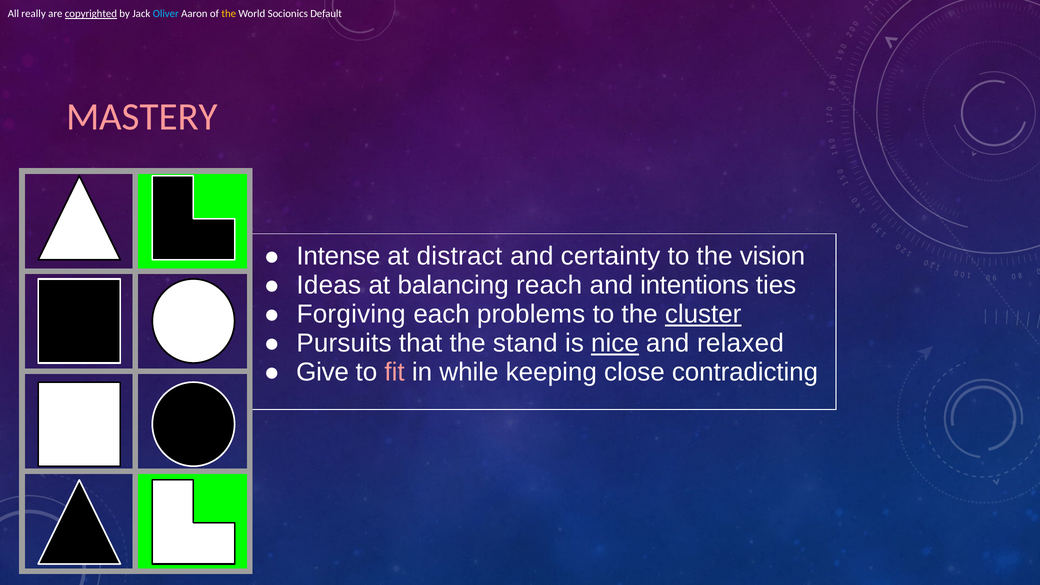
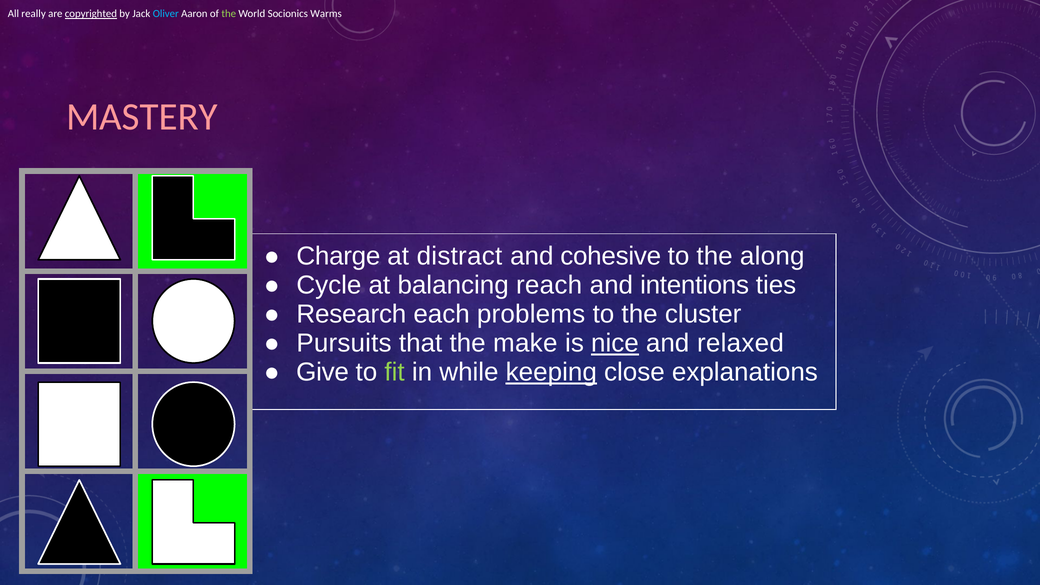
the at (229, 14) colour: yellow -> light green
Default: Default -> Warms
Intense: Intense -> Charge
certainty: certainty -> cohesive
vision: vision -> along
Ideas: Ideas -> Cycle
Forgiving: Forgiving -> Research
cluster underline: present -> none
stand: stand -> make
fit colour: pink -> light green
keeping underline: none -> present
contradicting: contradicting -> explanations
